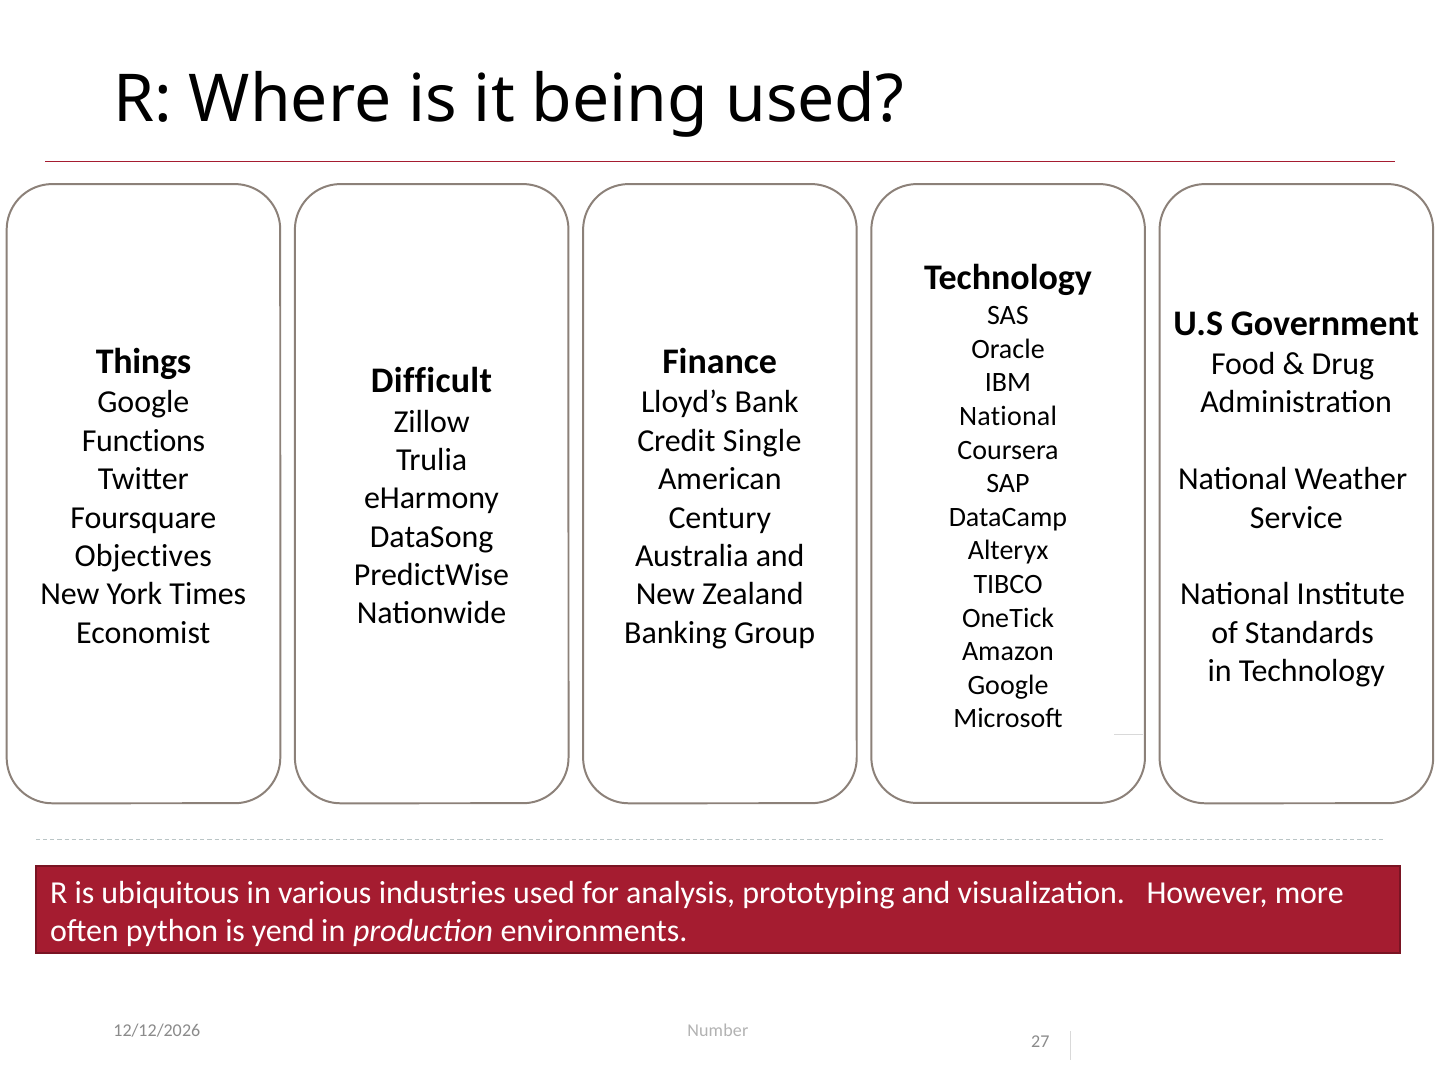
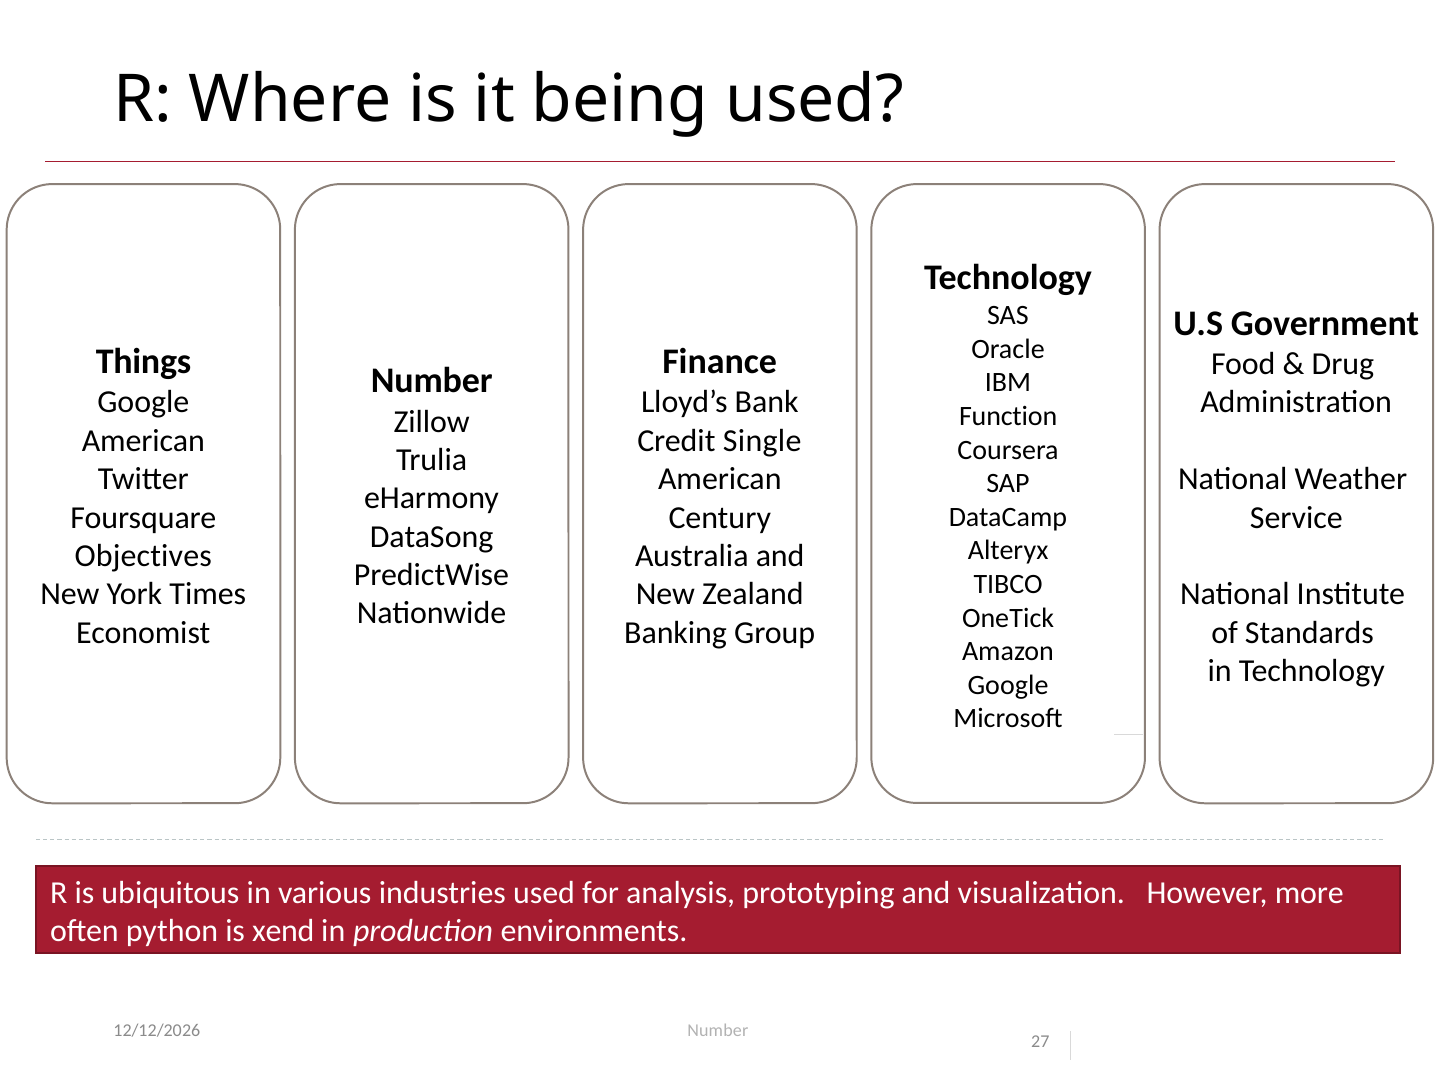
Difficult at (432, 381): Difficult -> Number
National at (1008, 416): National -> Function
Functions at (143, 441): Functions -> American
yend: yend -> xend
